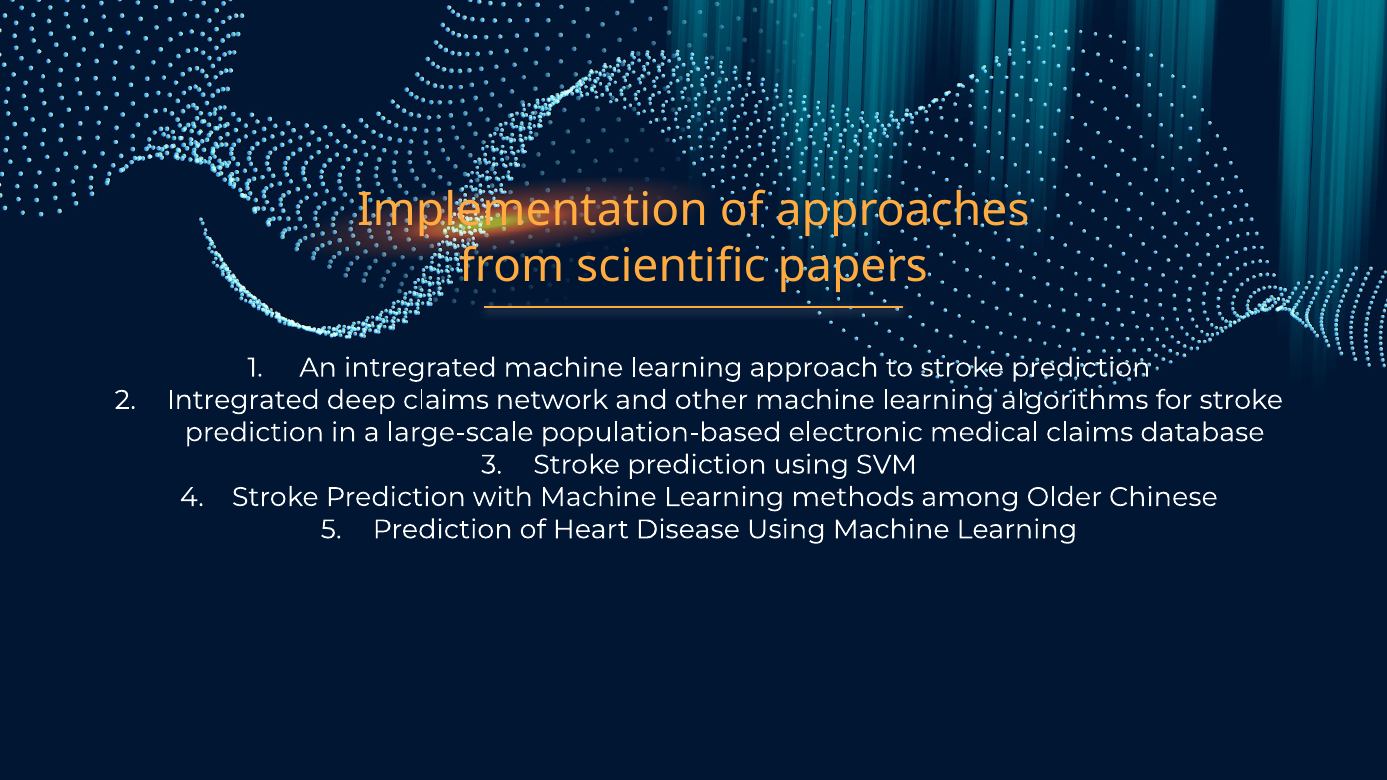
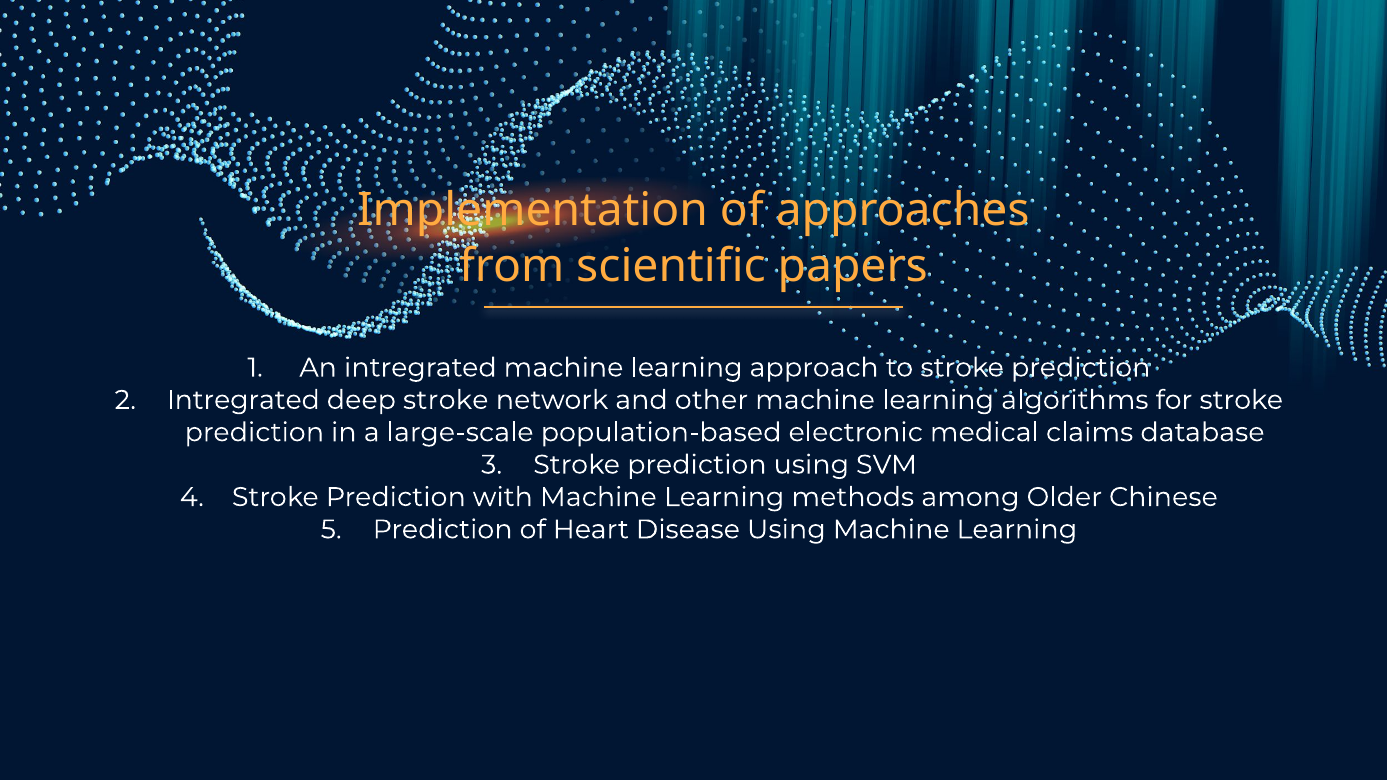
deep claims: claims -> stroke
